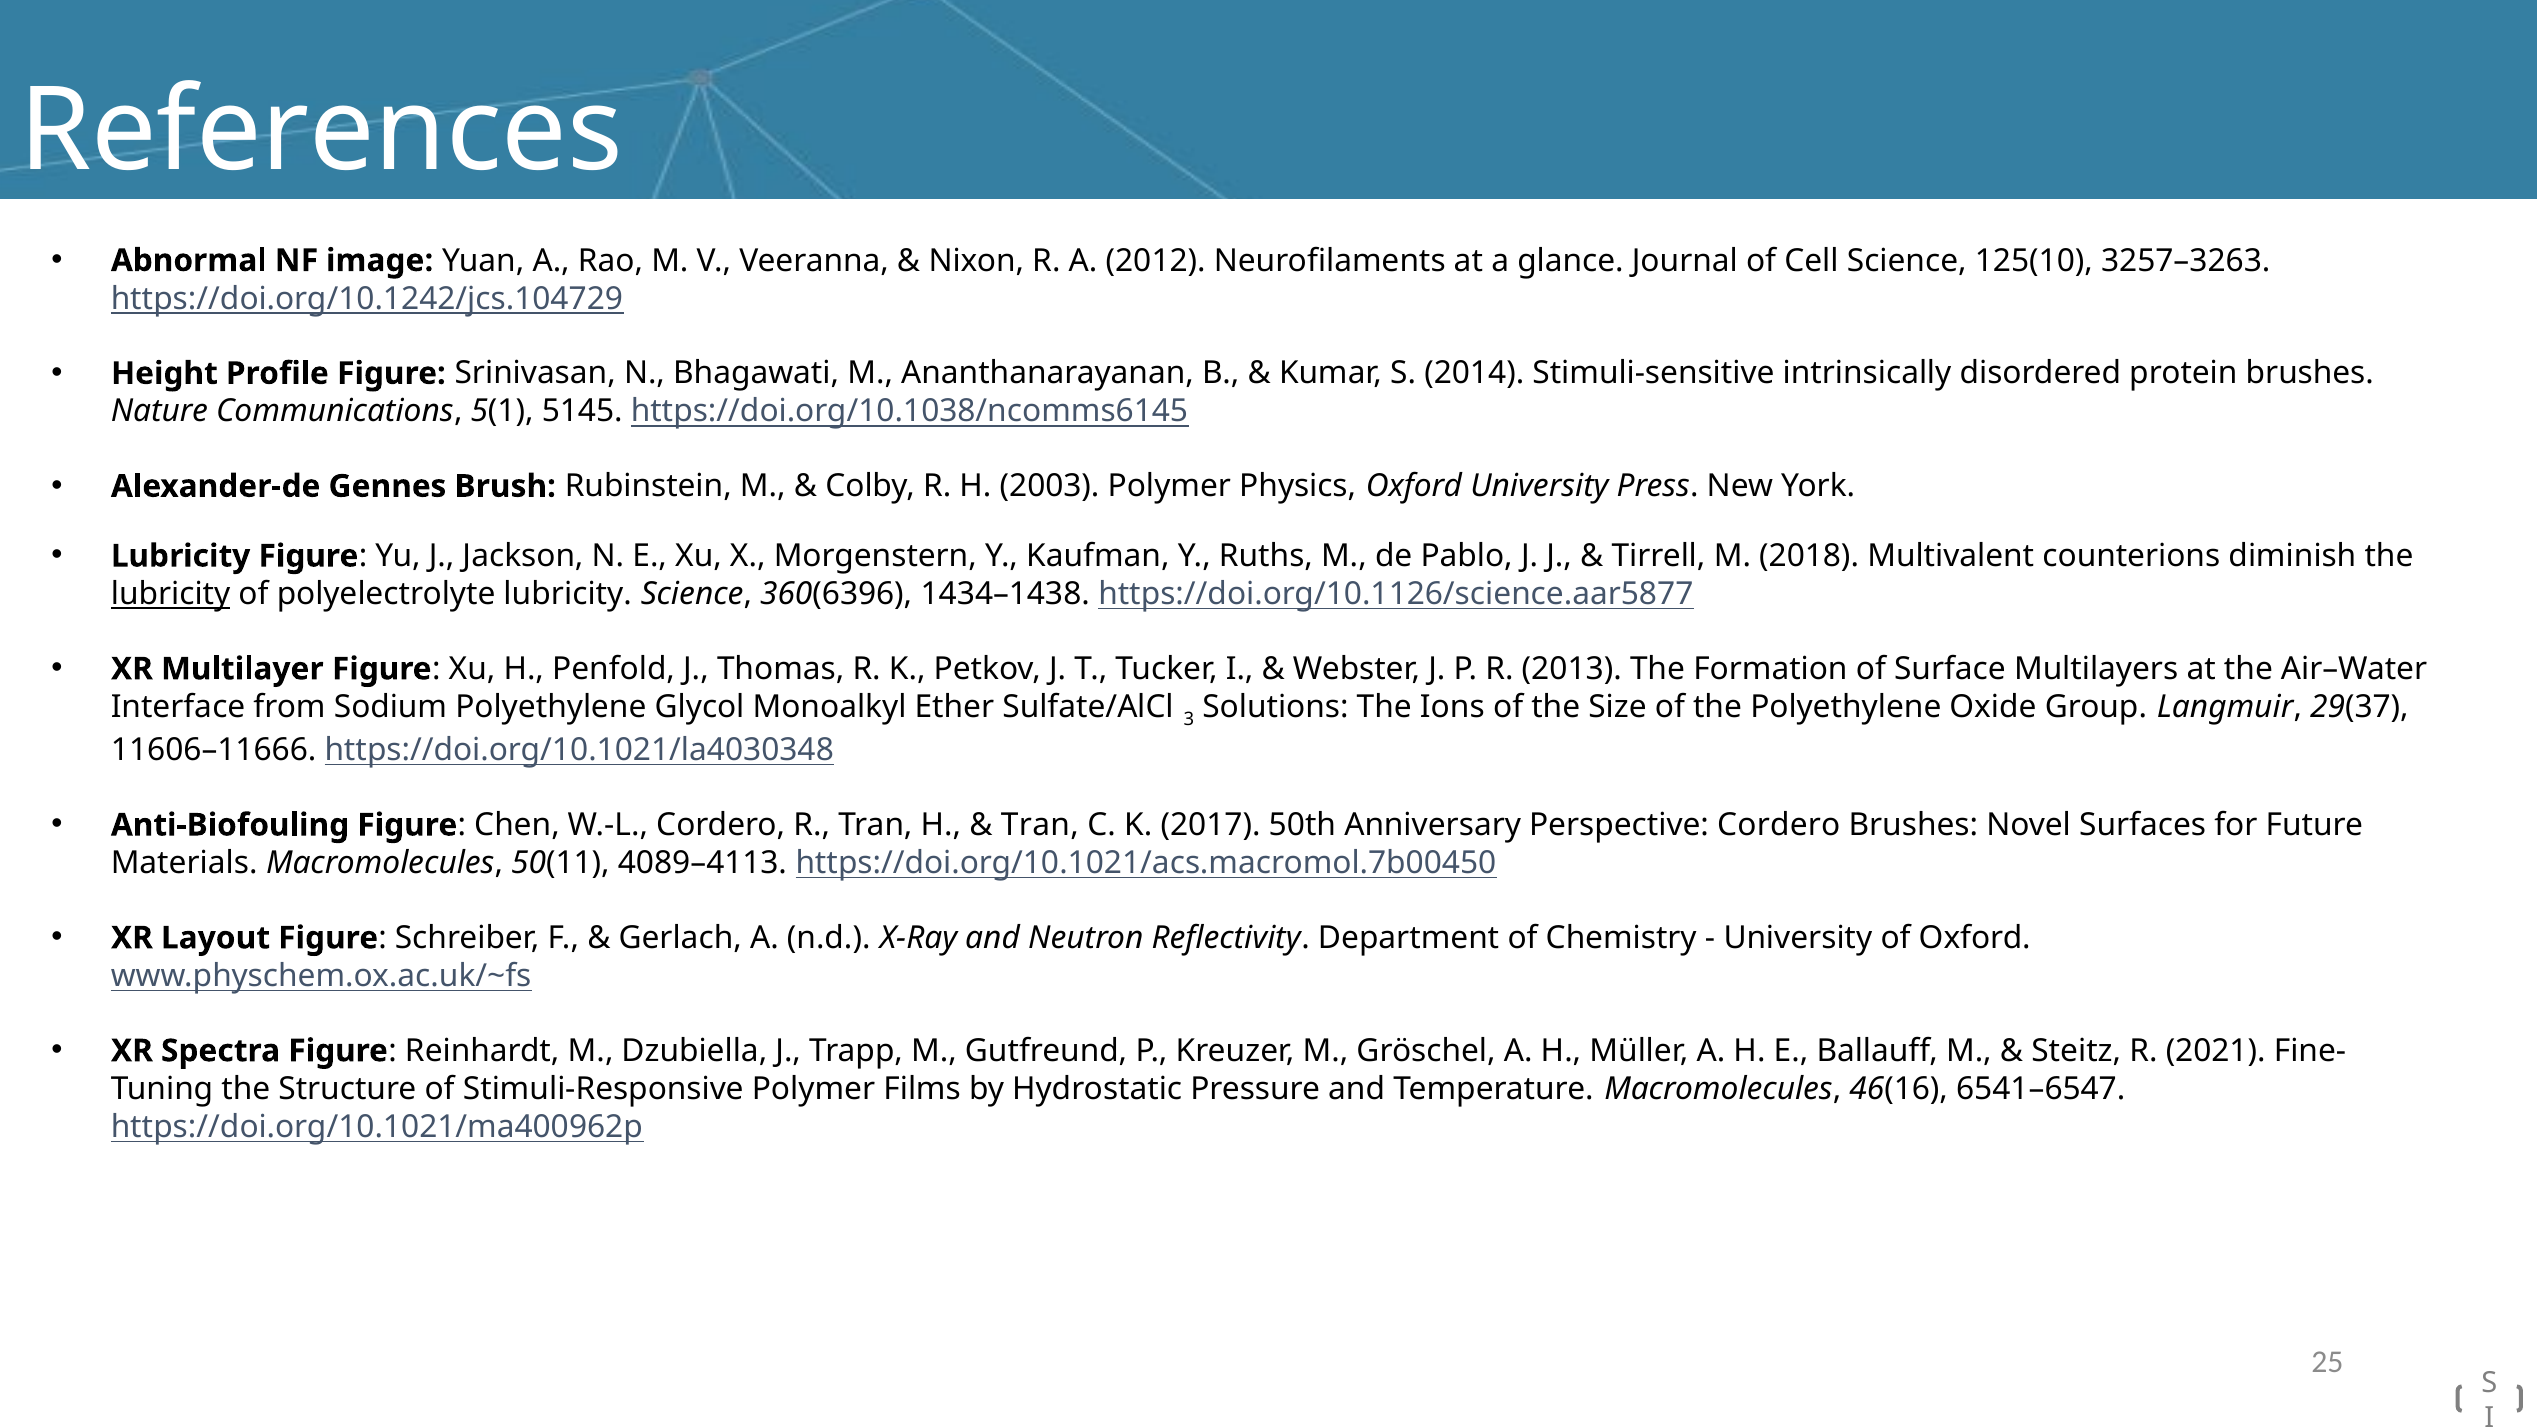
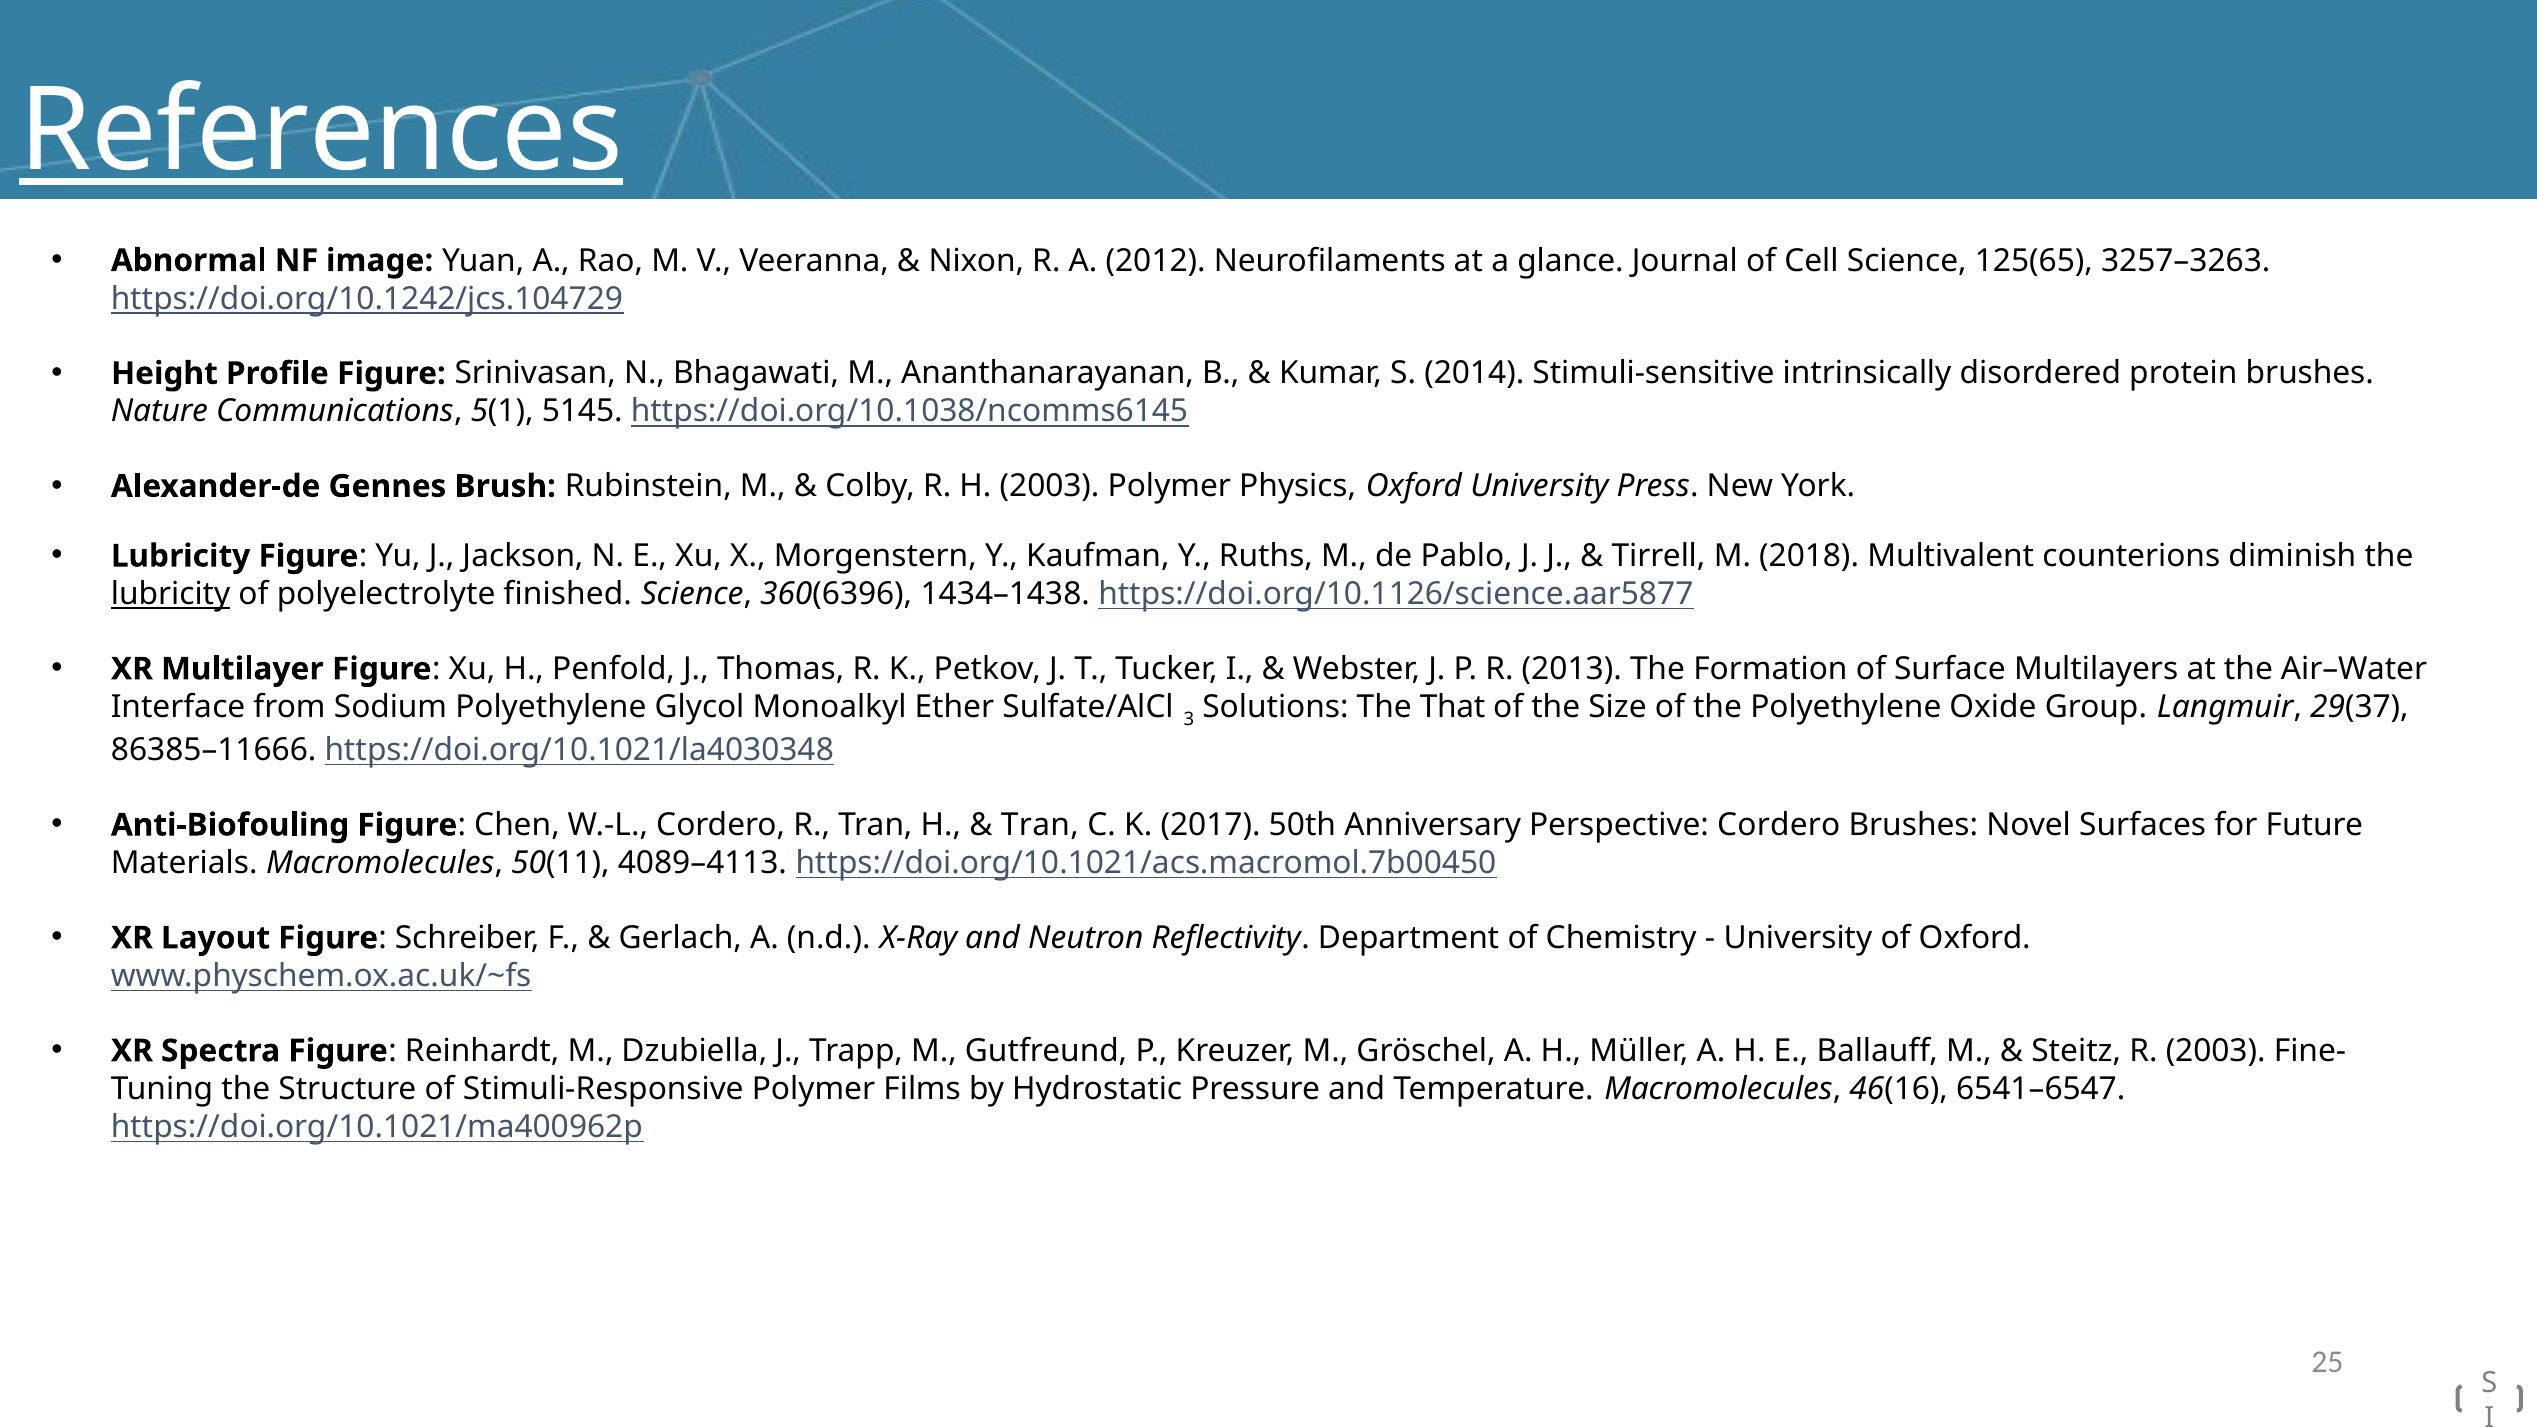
References underline: none -> present
125(10: 125(10 -> 125(65
polyelectrolyte lubricity: lubricity -> finished
Ions: Ions -> That
11606–11666: 11606–11666 -> 86385–11666
R 2021: 2021 -> 2003
